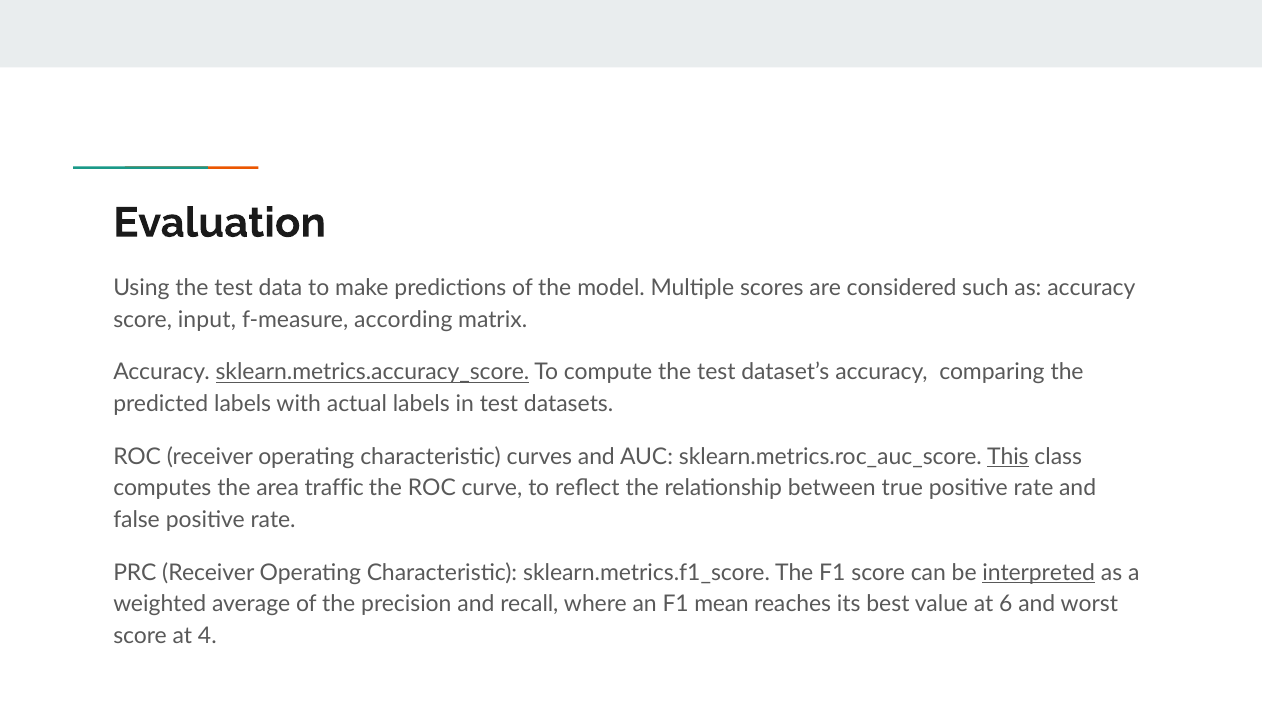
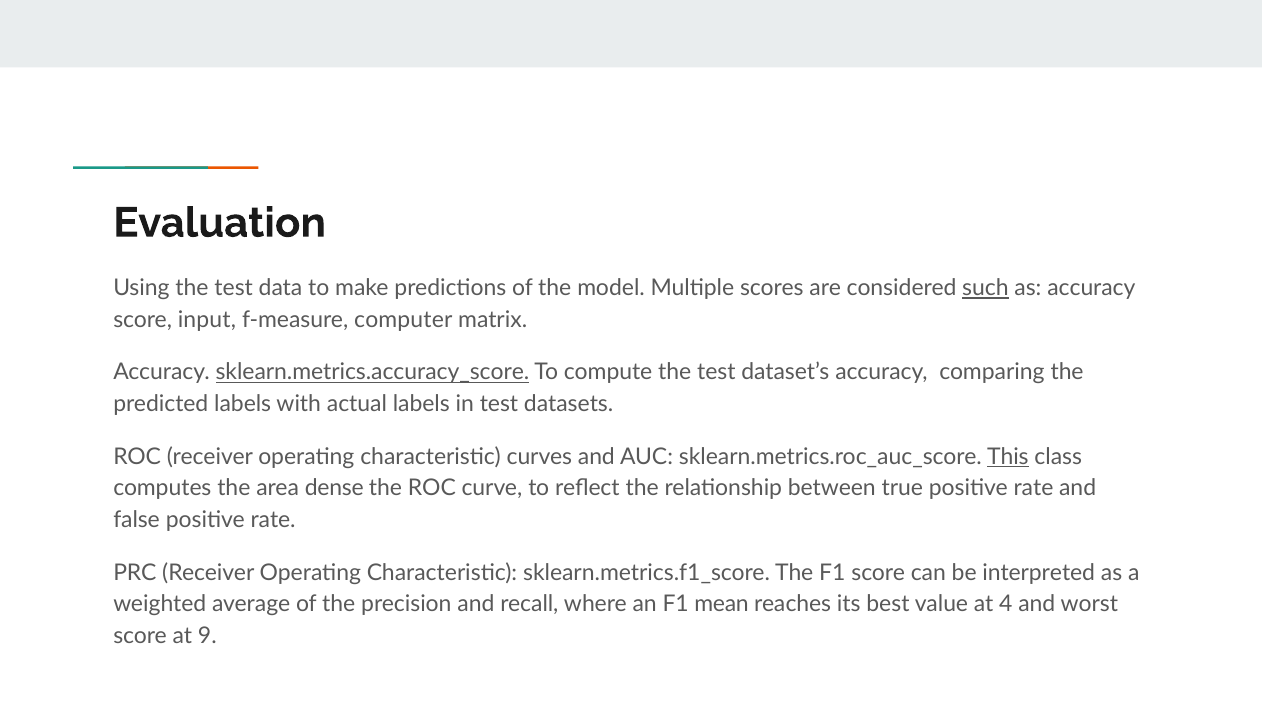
such underline: none -> present
according: according -> computer
traffic: traffic -> dense
interpreted underline: present -> none
6: 6 -> 4
4: 4 -> 9
